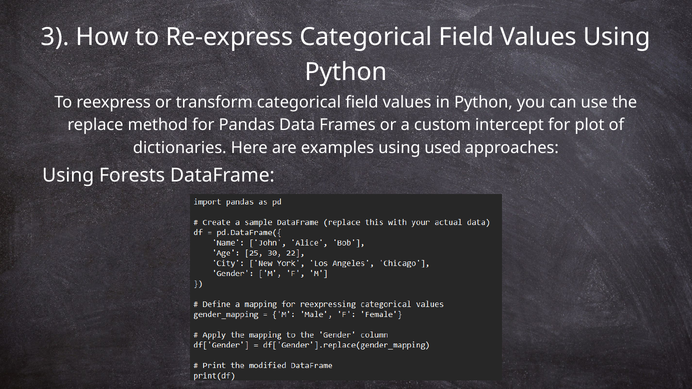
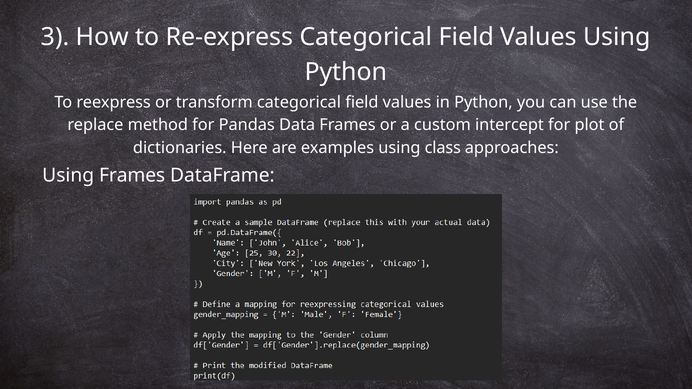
used: used -> class
Using Forests: Forests -> Frames
